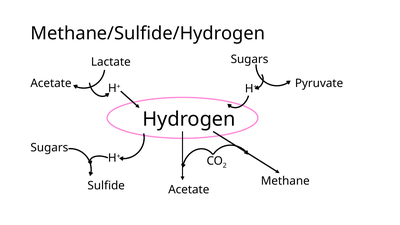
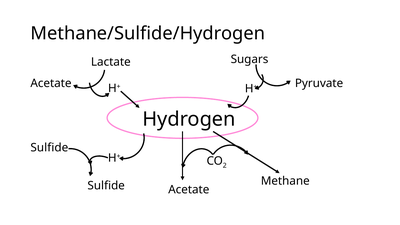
Sugars at (49, 148): Sugars -> Sulfide
